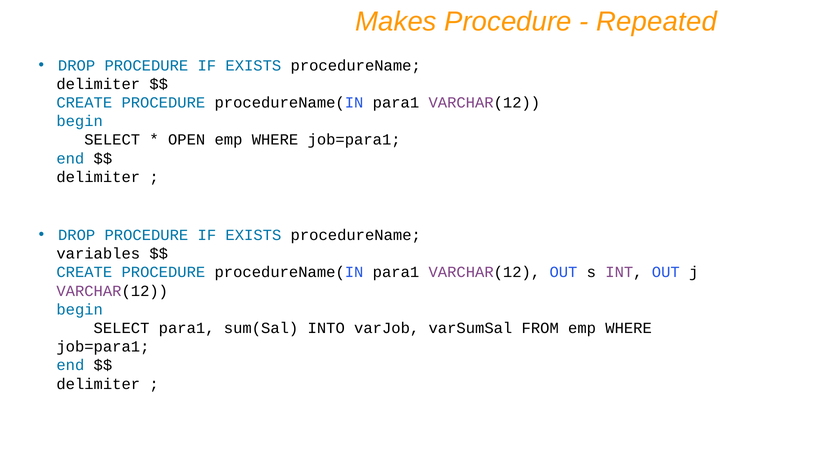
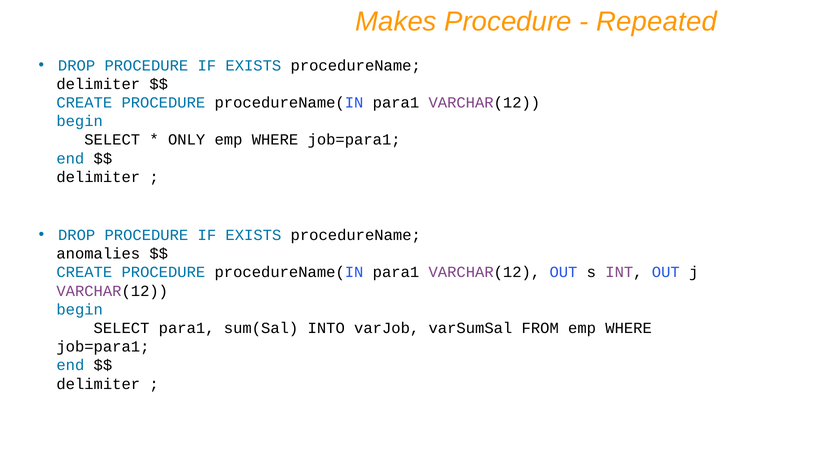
OPEN: OPEN -> ONLY
variables: variables -> anomalies
